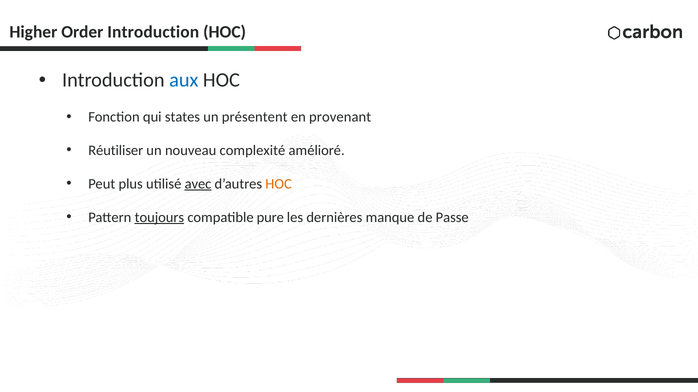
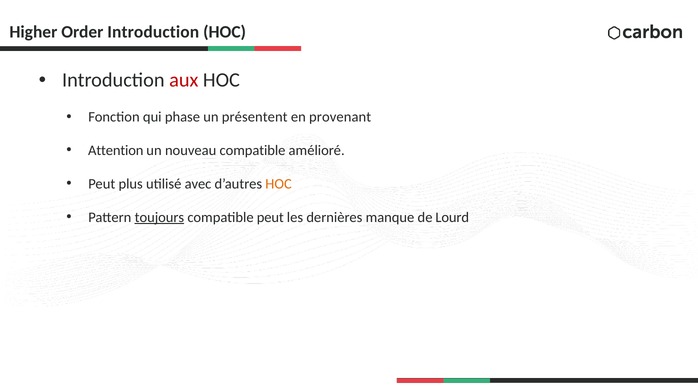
aux colour: blue -> red
states: states -> phase
Réutiliser: Réutiliser -> Attention
nouveau complexité: complexité -> compatible
avec underline: present -> none
compatible pure: pure -> peut
Passe: Passe -> Lourd
